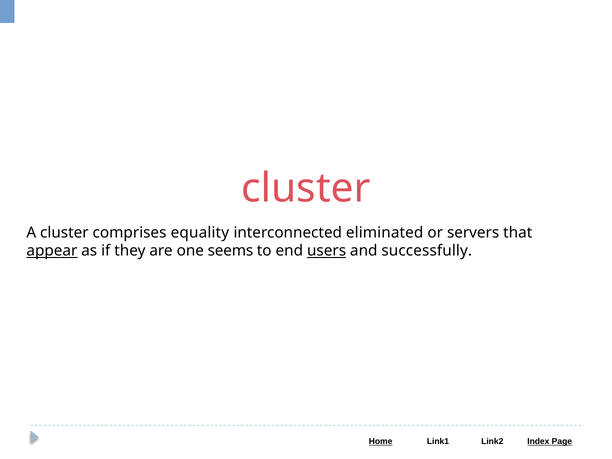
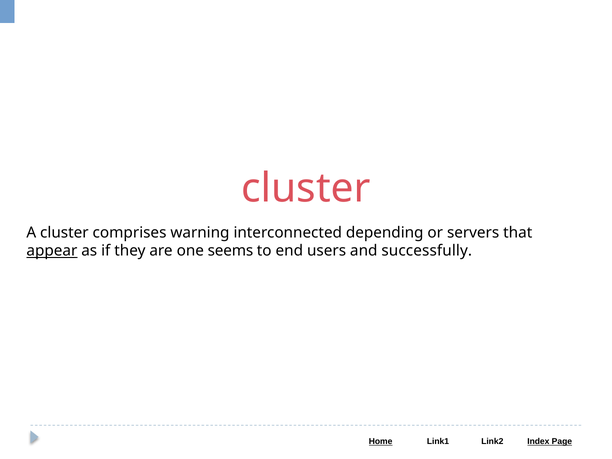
equality: equality -> warning
eliminated: eliminated -> depending
users underline: present -> none
